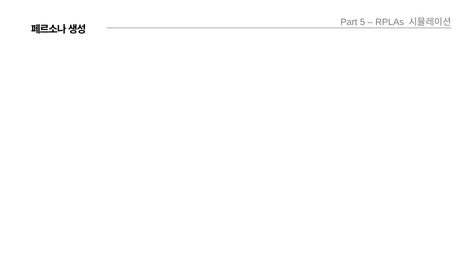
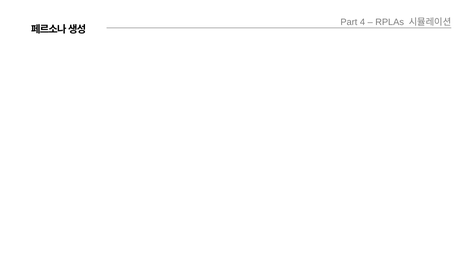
5: 5 -> 4
